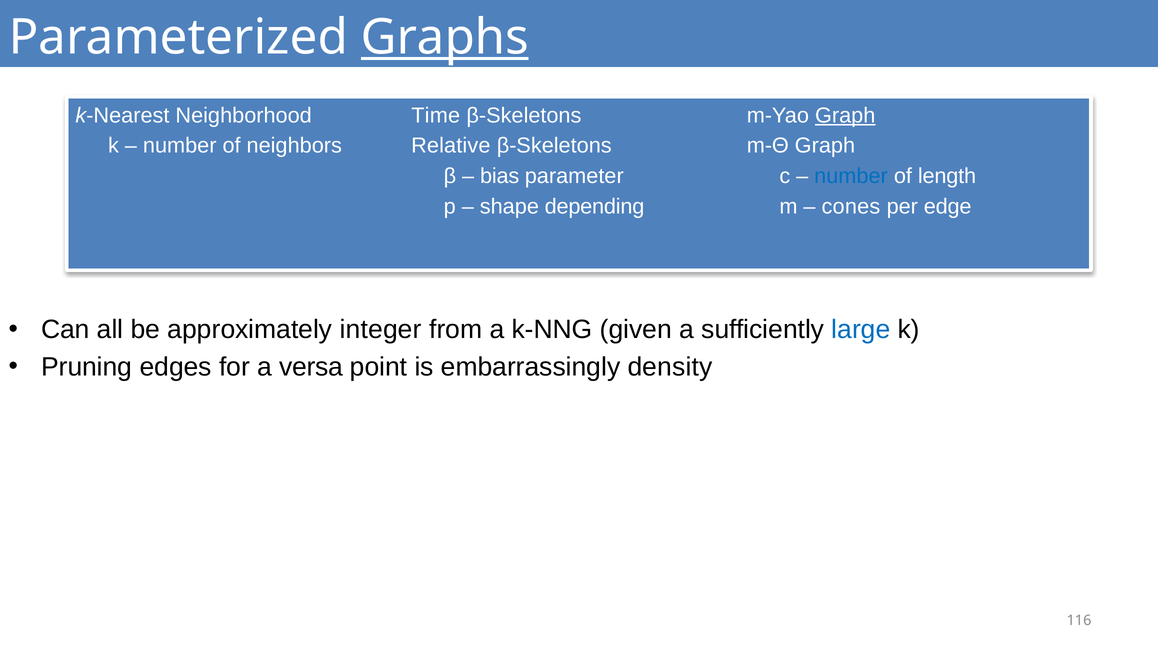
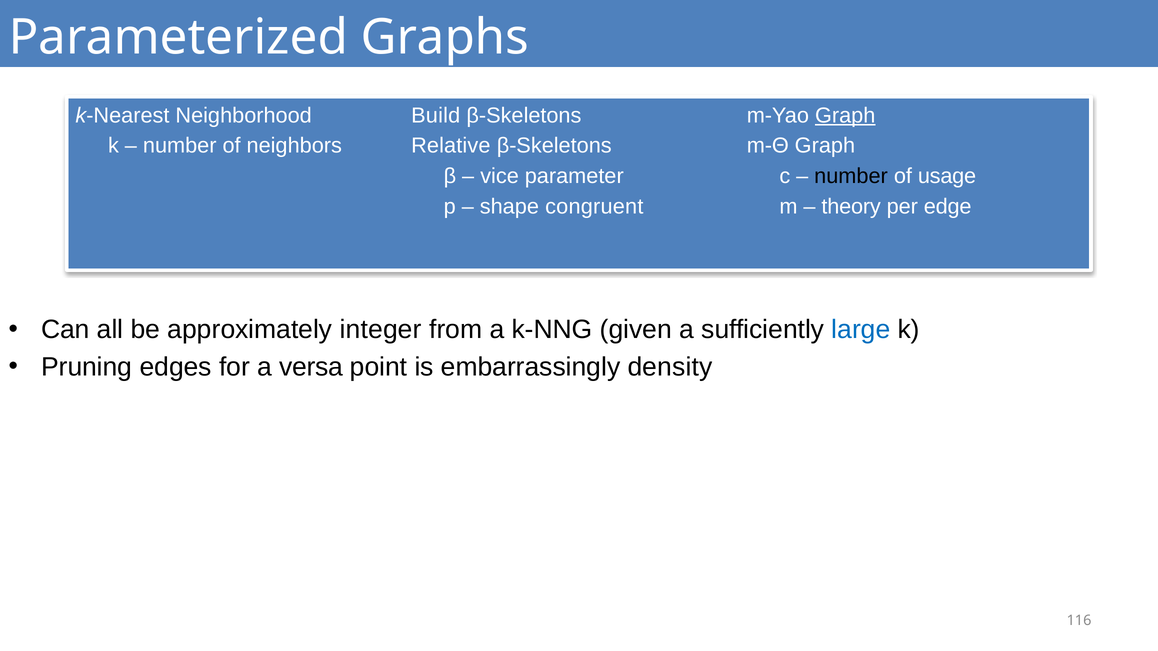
Graphs underline: present -> none
Time: Time -> Build
bias: bias -> vice
number at (851, 176) colour: blue -> black
length: length -> usage
depending: depending -> congruent
cones: cones -> theory
